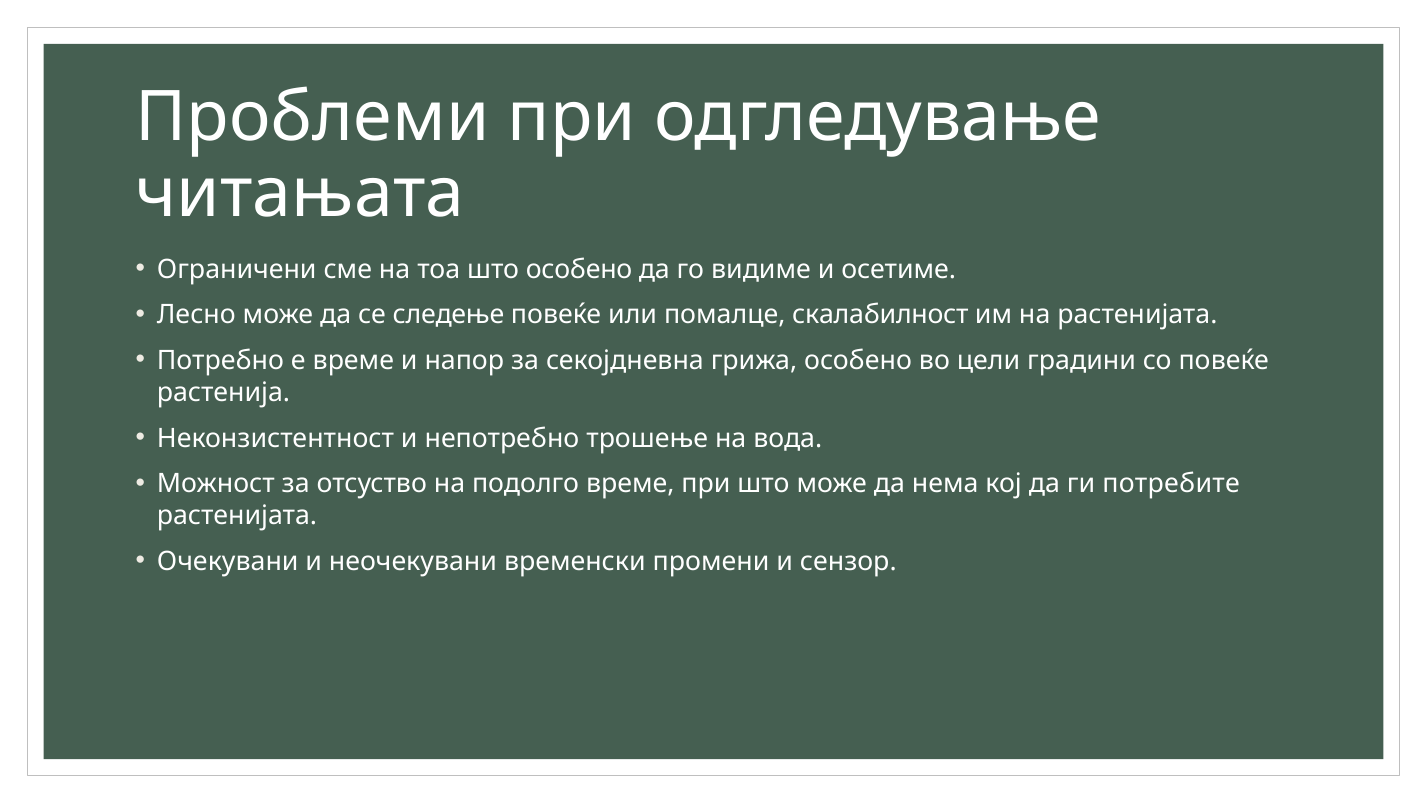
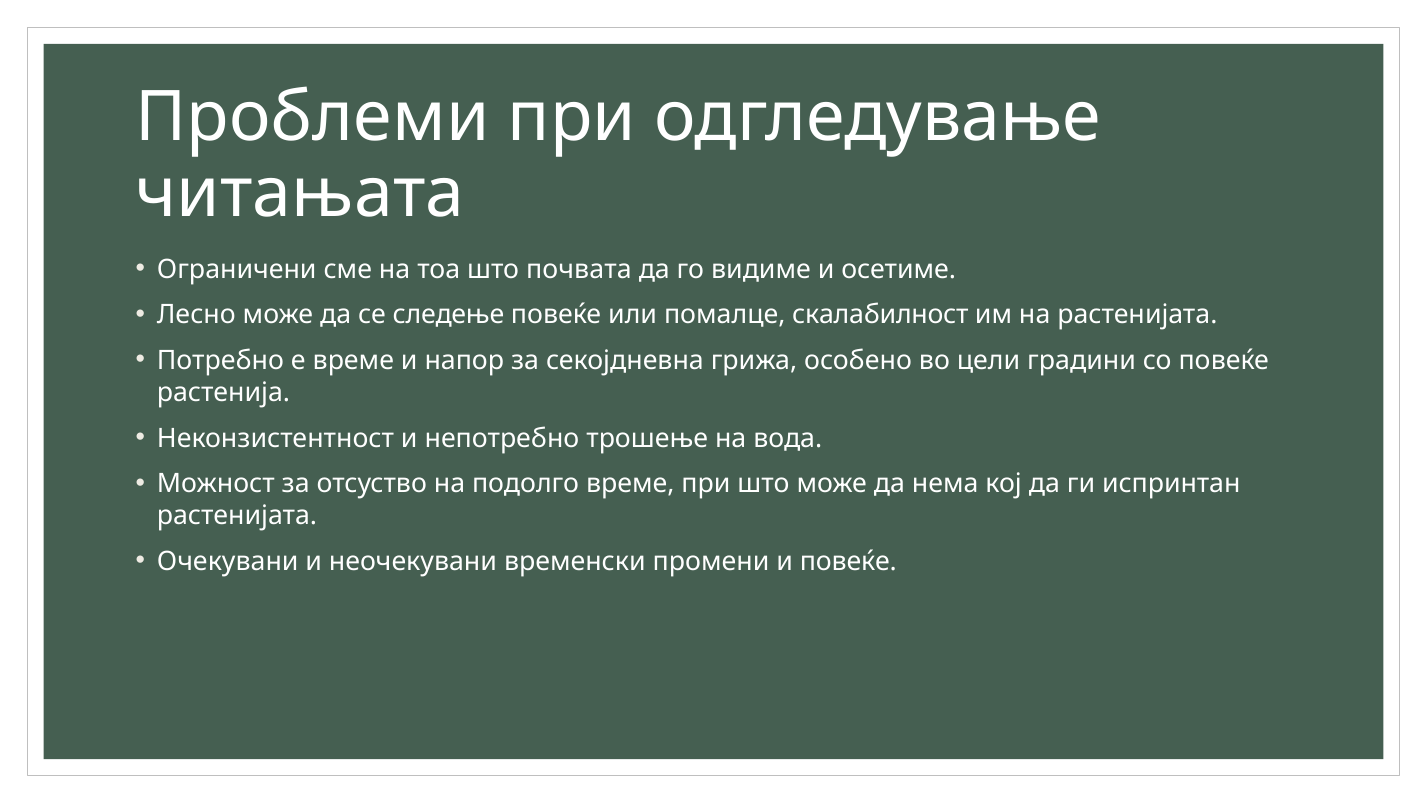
што особено: особено -> почвата
потребите: потребите -> испринтан
и сензор: сензор -> повеќе
